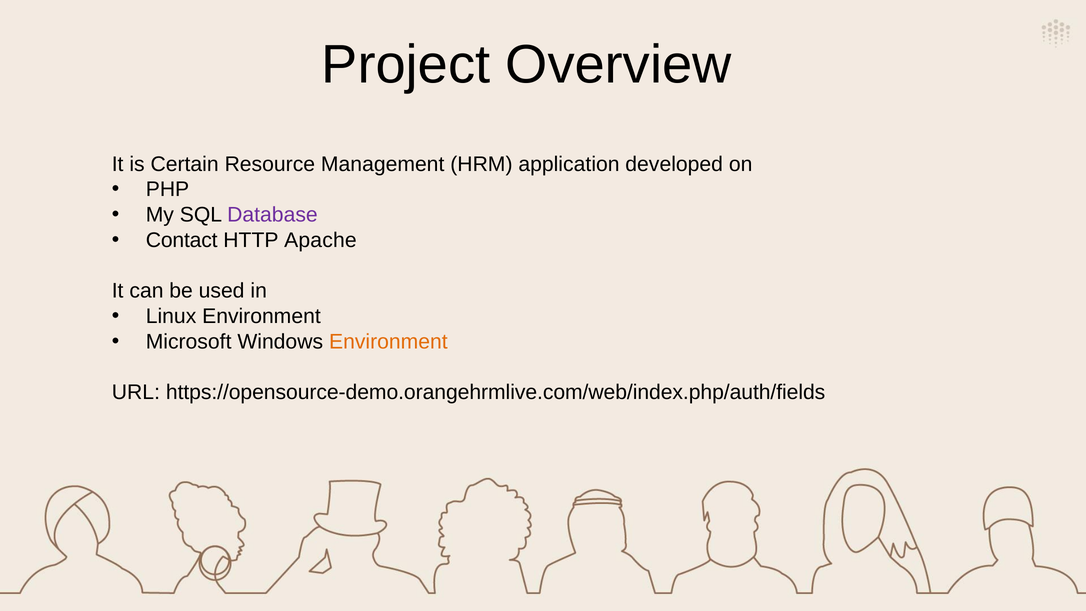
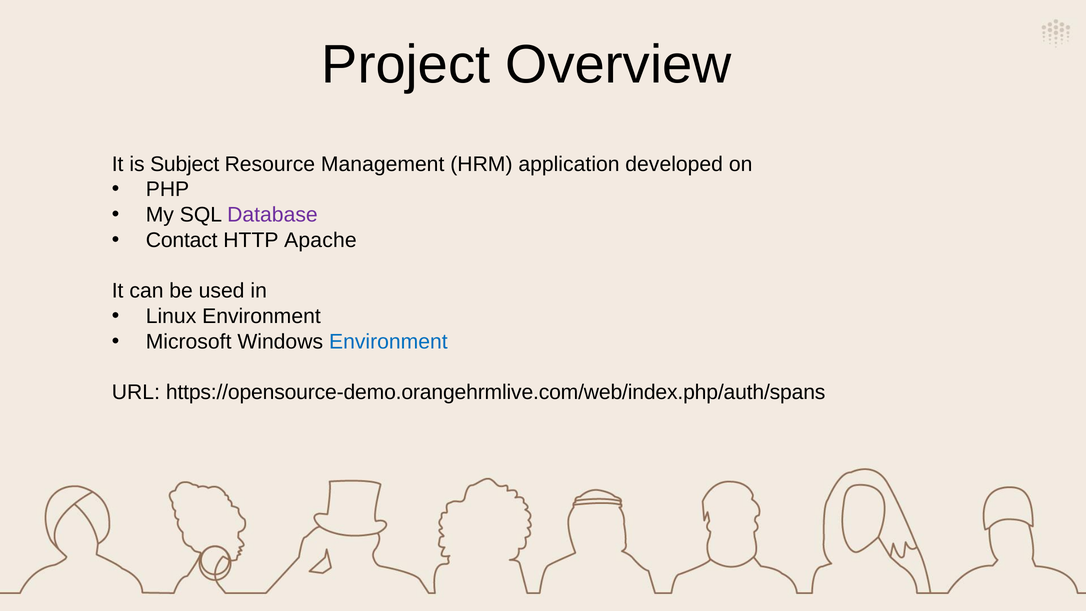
Certain: Certain -> Subject
Environment at (388, 342) colour: orange -> blue
https://opensource-demo.orangehrmlive.com/web/index.php/auth/fields: https://opensource-demo.orangehrmlive.com/web/index.php/auth/fields -> https://opensource-demo.orangehrmlive.com/web/index.php/auth/spans
